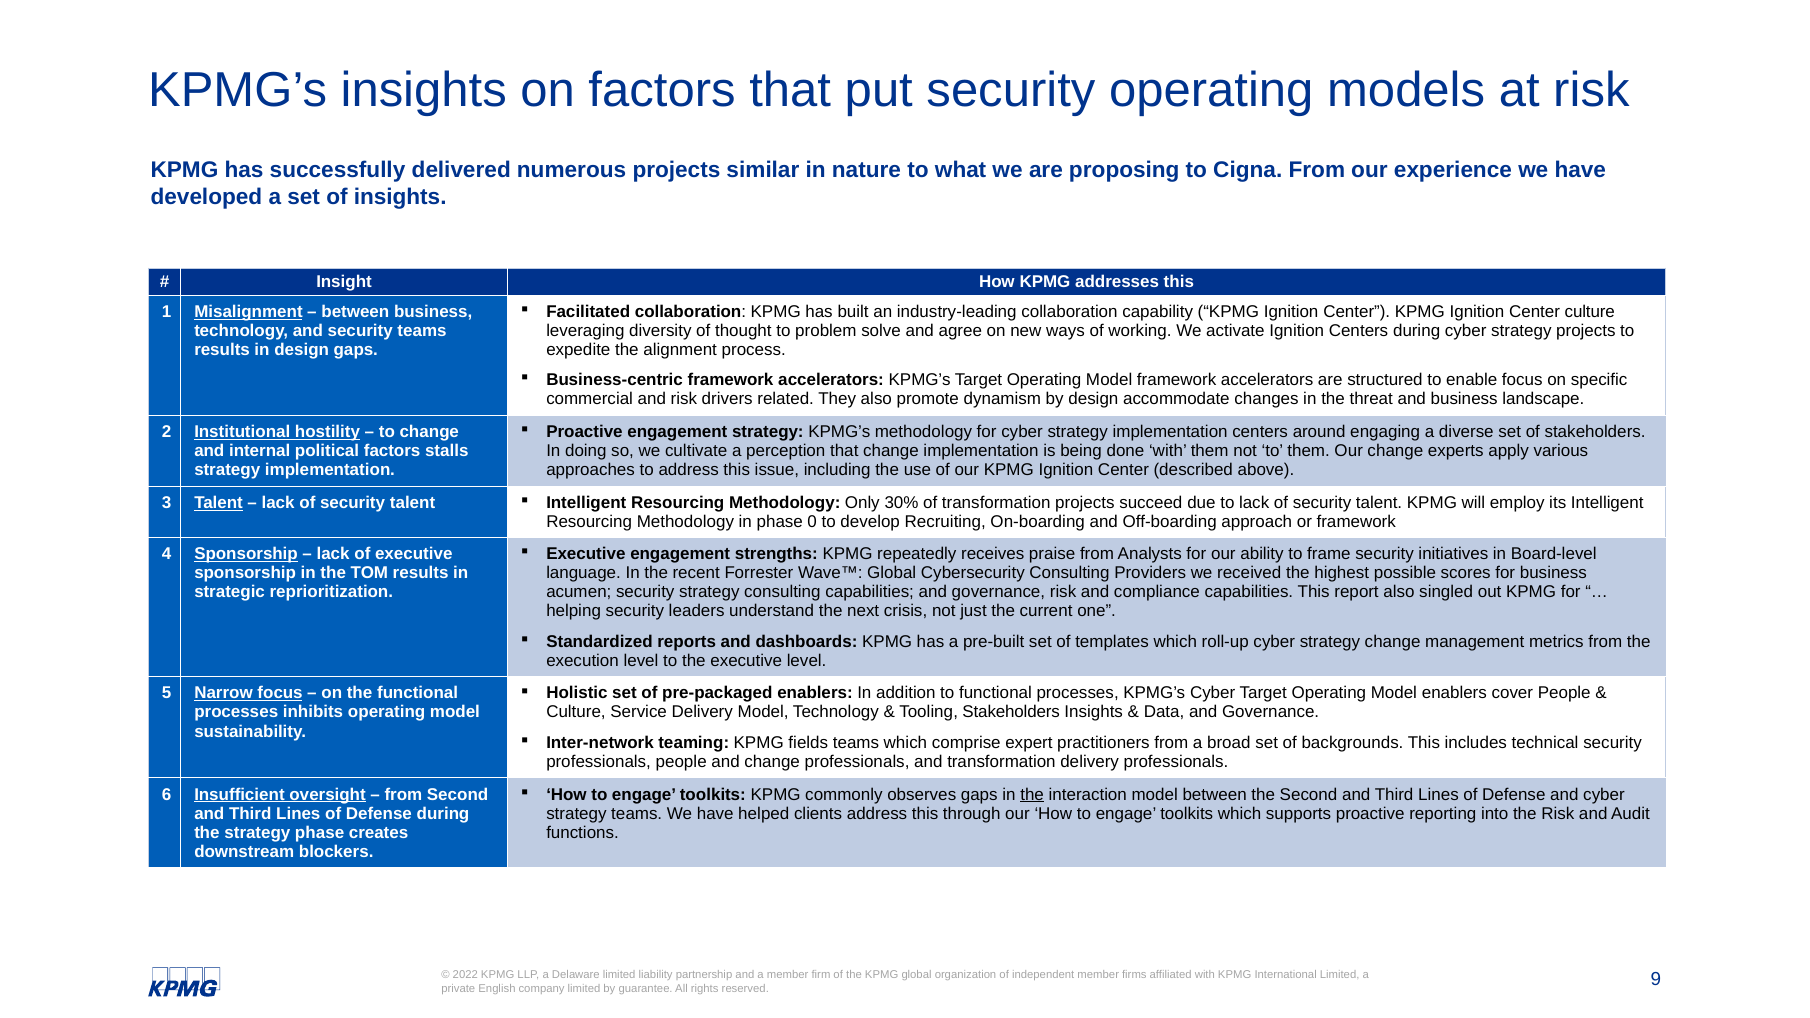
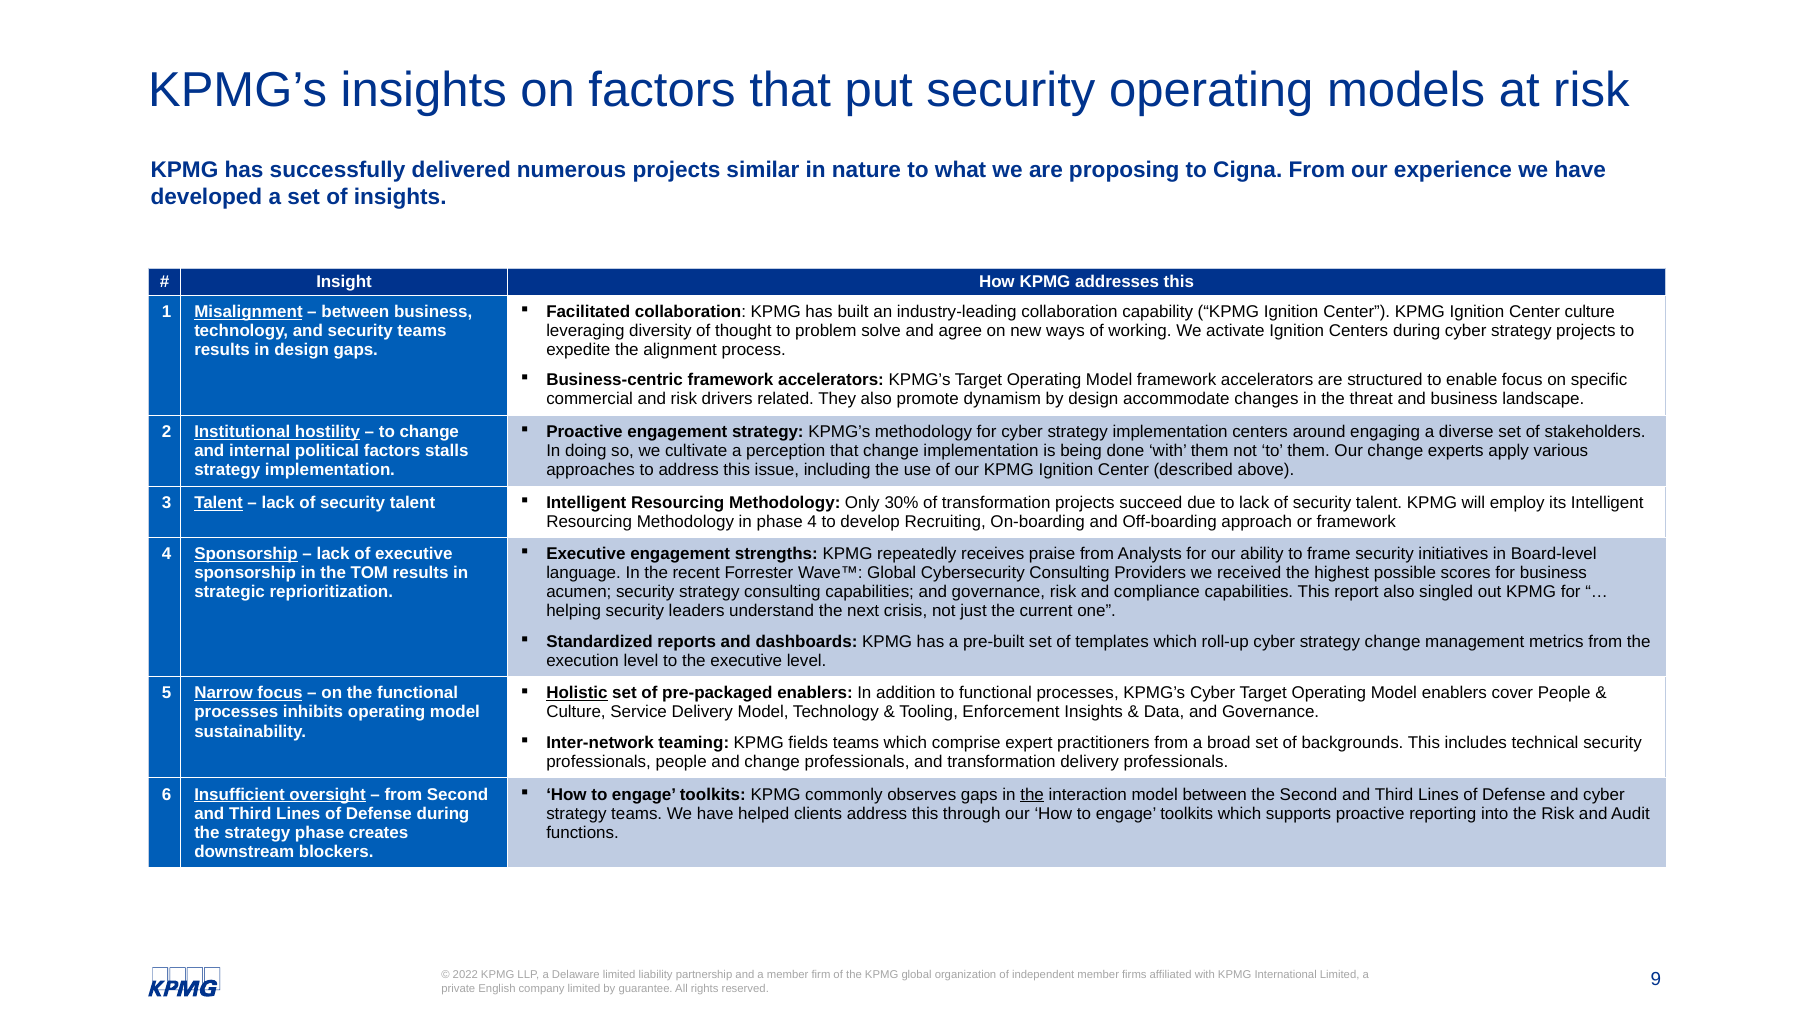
phase 0: 0 -> 4
Holistic underline: none -> present
Tooling Stakeholders: Stakeholders -> Enforcement
